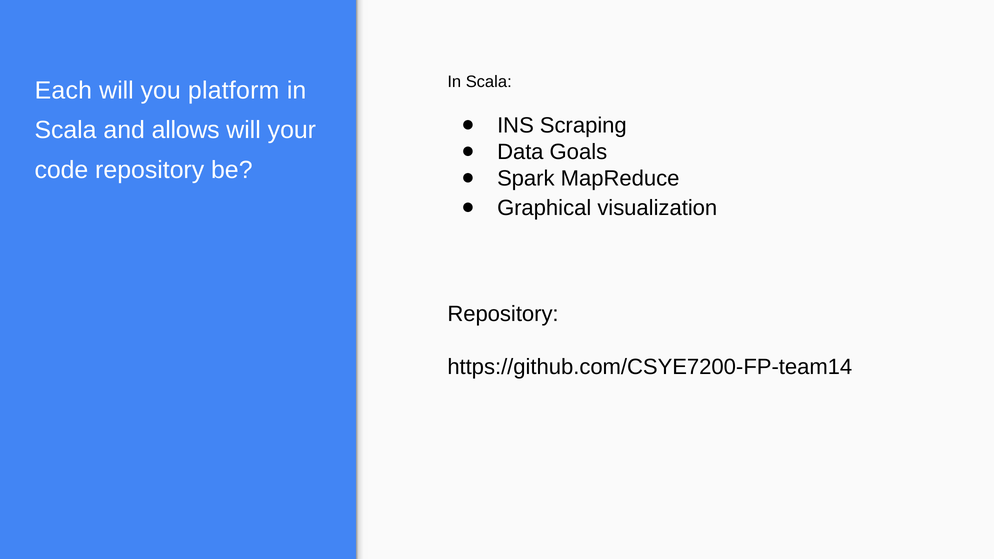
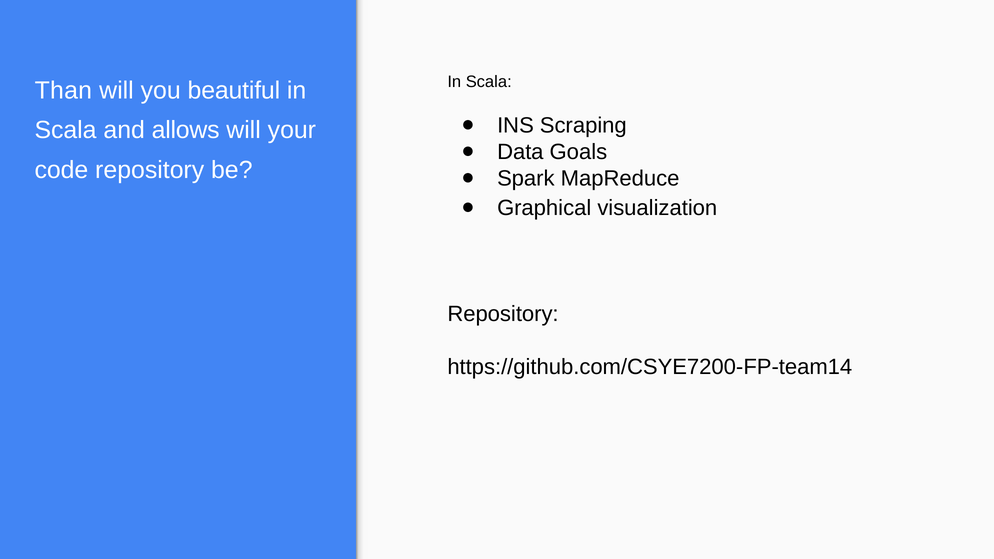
Each: Each -> Than
platform: platform -> beautiful
